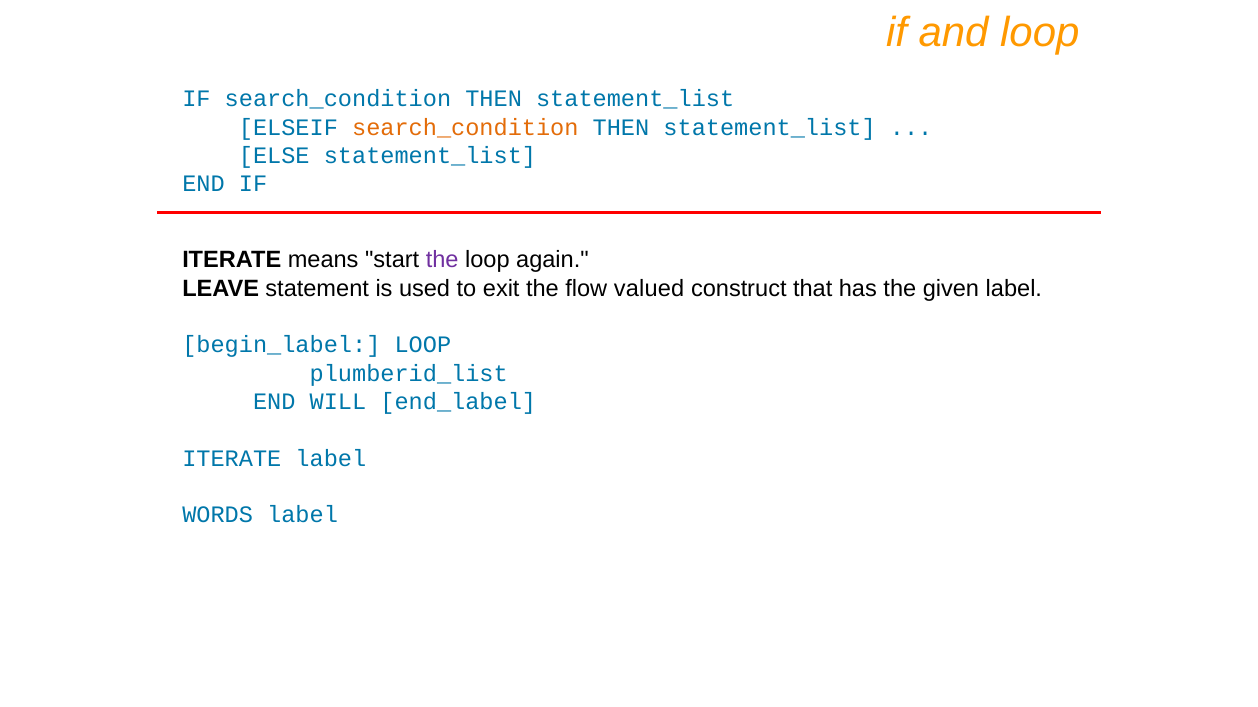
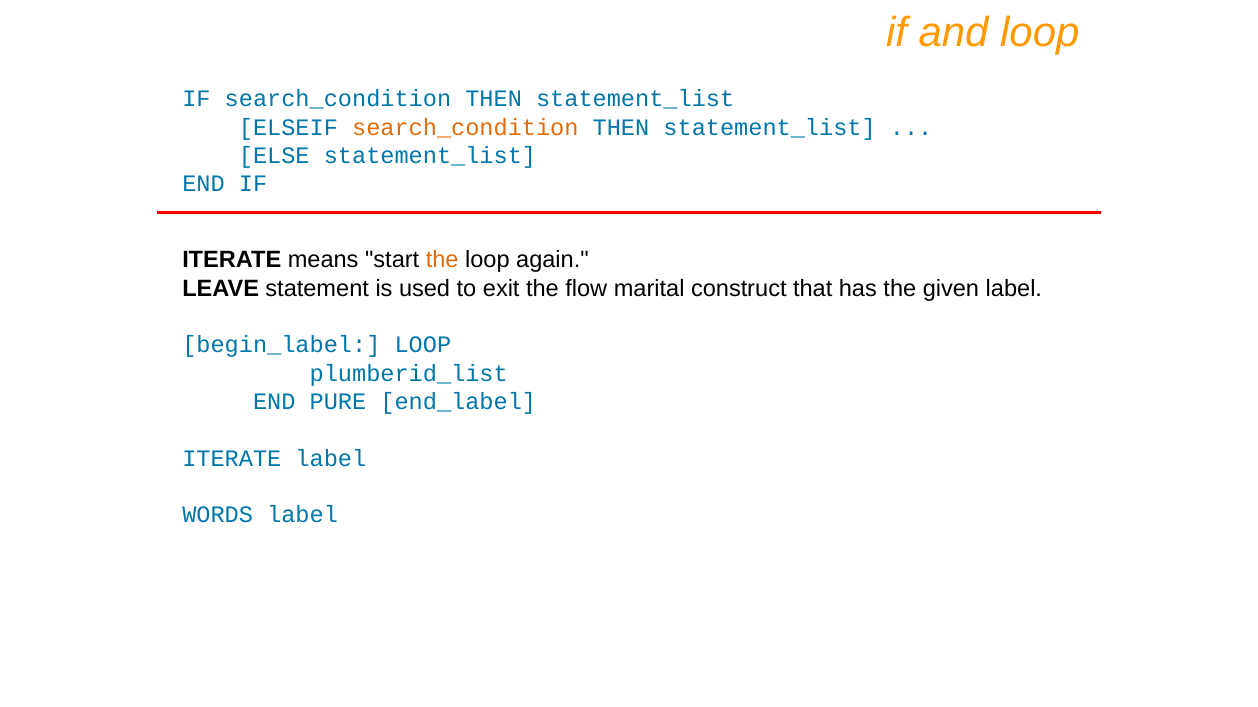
the at (442, 260) colour: purple -> orange
valued: valued -> marital
WILL: WILL -> PURE
